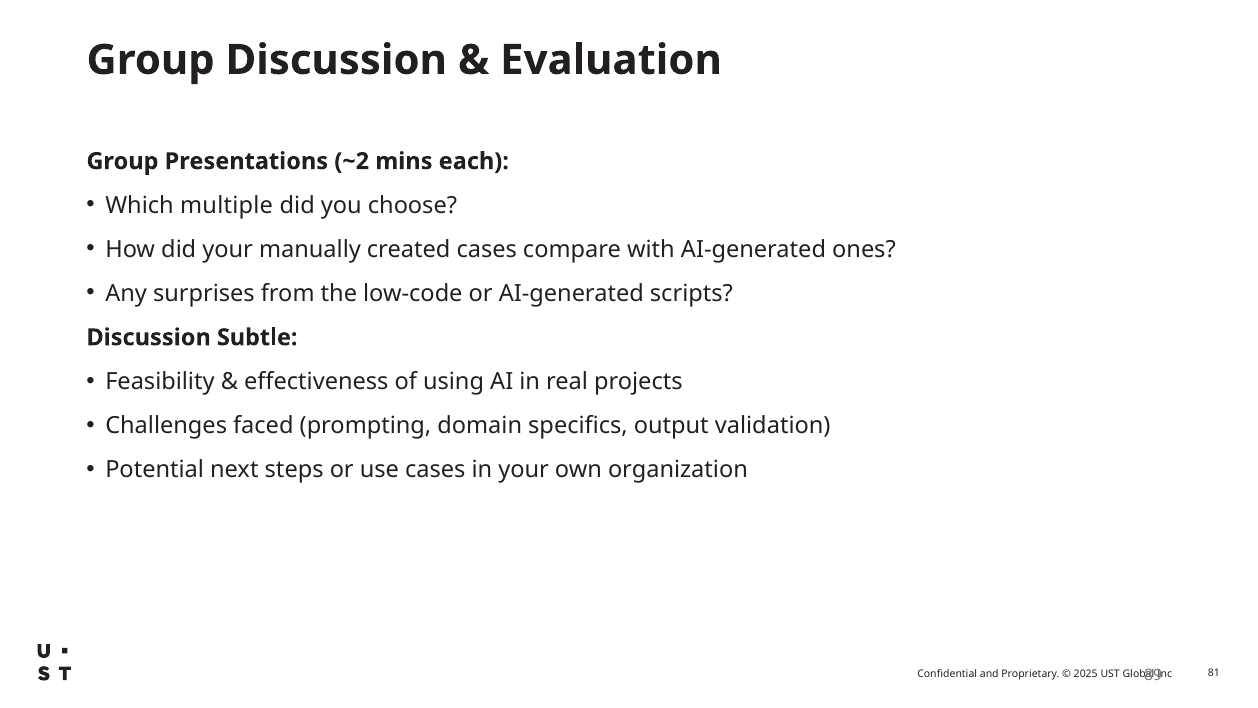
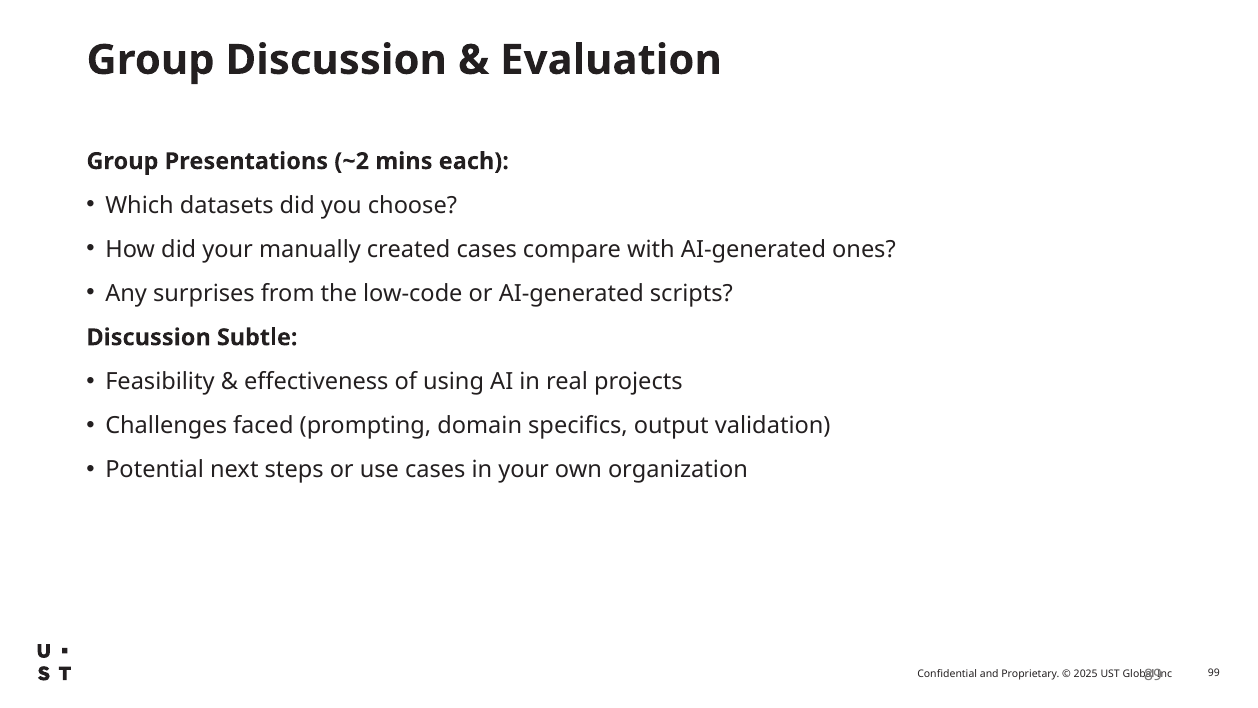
multiple: multiple -> datasets
81: 81 -> 99
